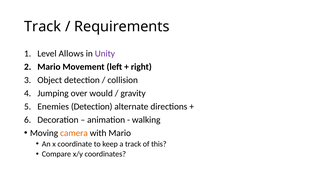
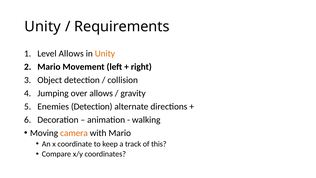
Track at (43, 27): Track -> Unity
Unity at (105, 53) colour: purple -> orange
over would: would -> allows
